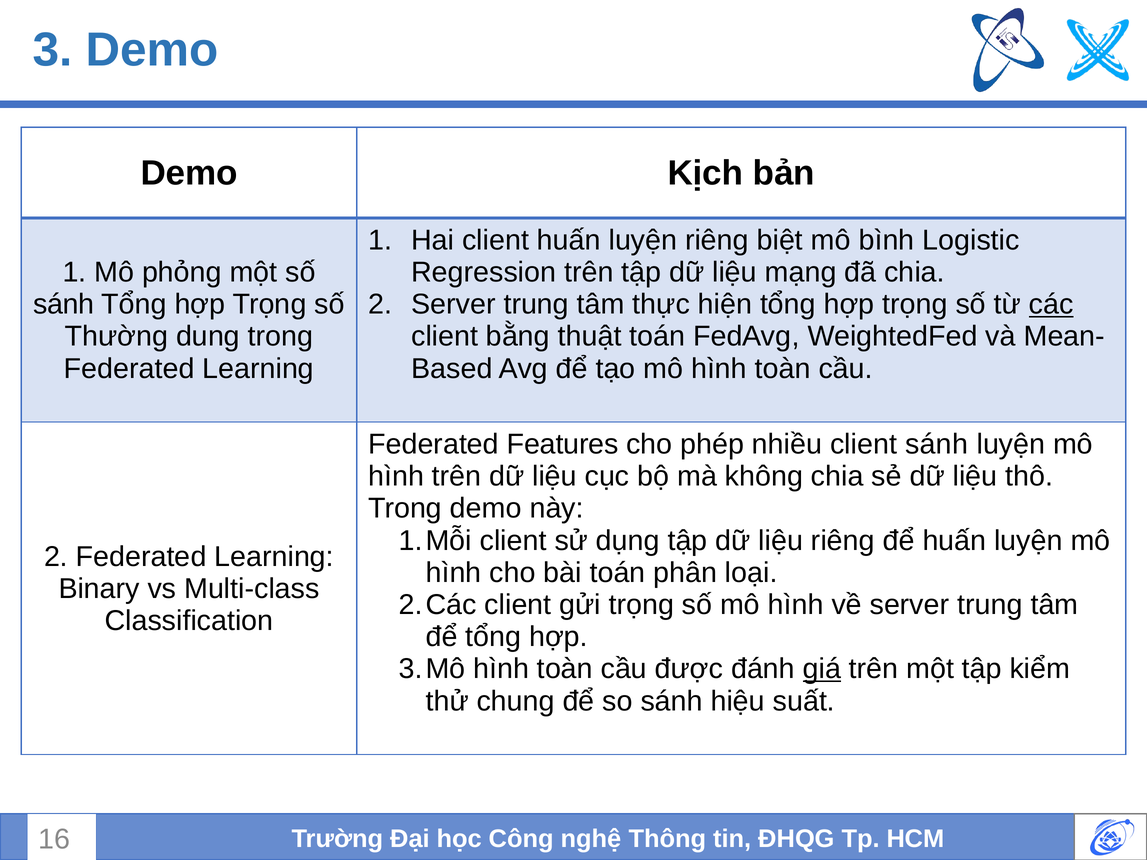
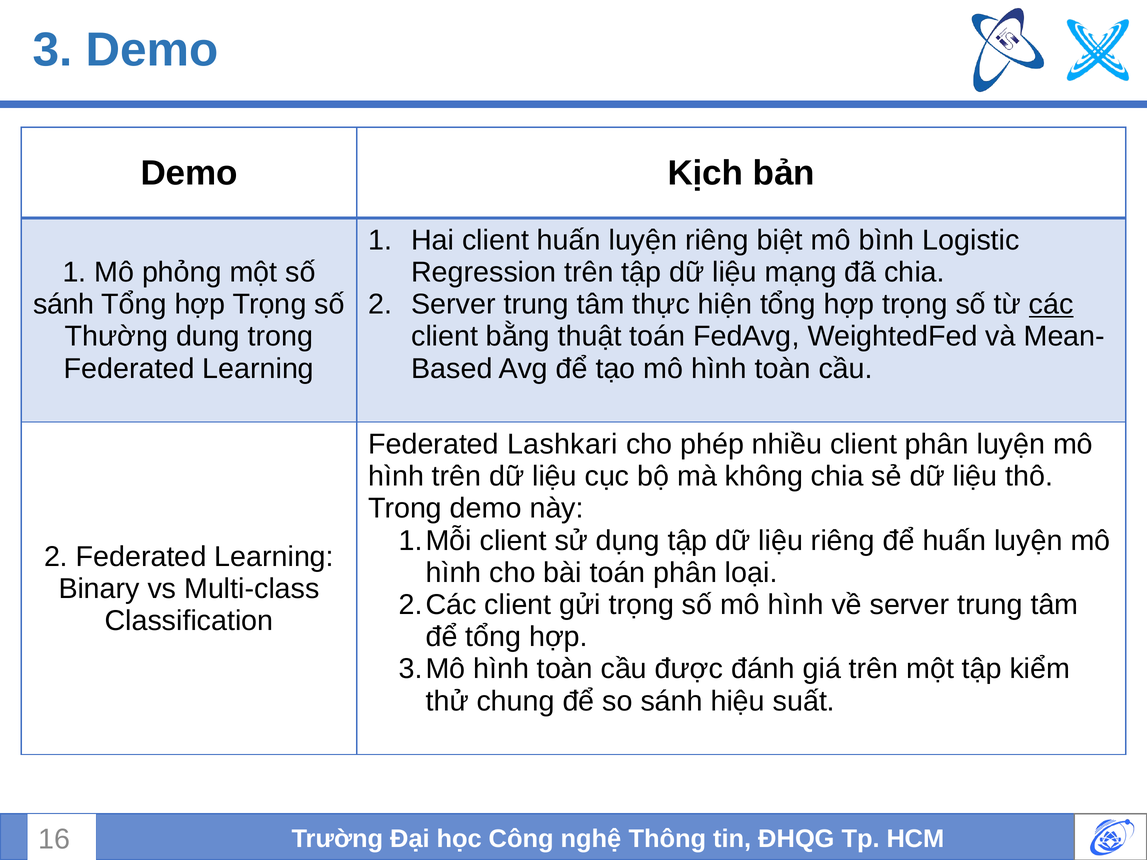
Features: Features -> Lashkari
client sánh: sánh -> phân
giá underline: present -> none
